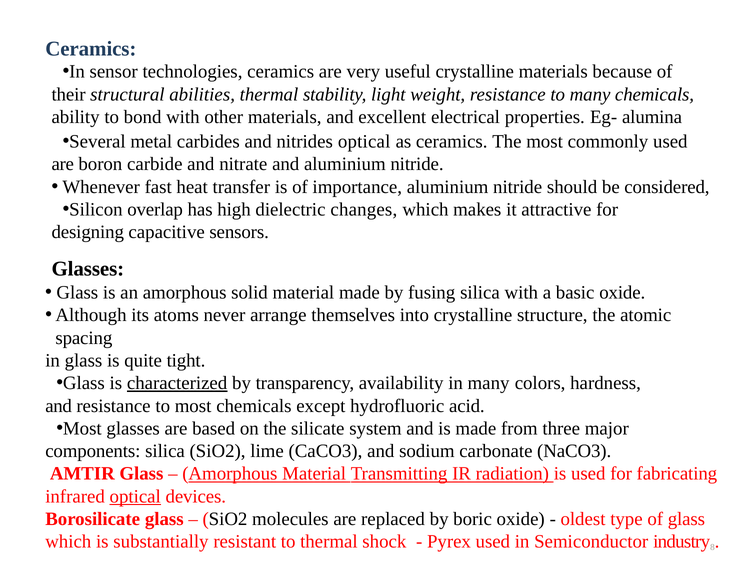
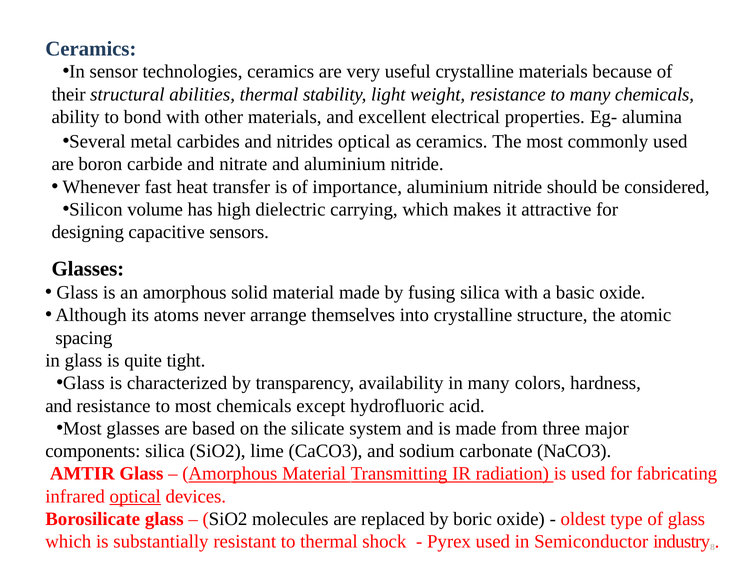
overlap: overlap -> volume
changes: changes -> carrying
characterized underline: present -> none
